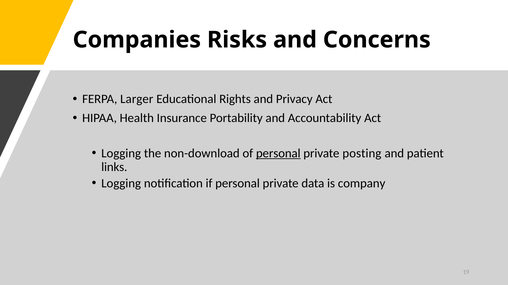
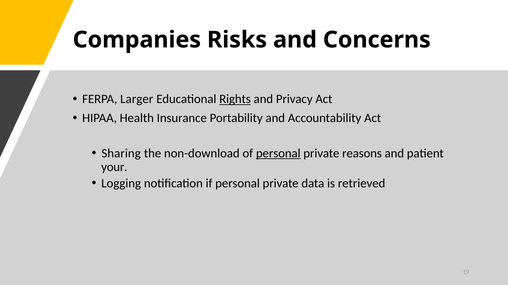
Rights underline: none -> present
Logging at (121, 154): Logging -> Sharing
posting: posting -> reasons
links: links -> your
company: company -> retrieved
